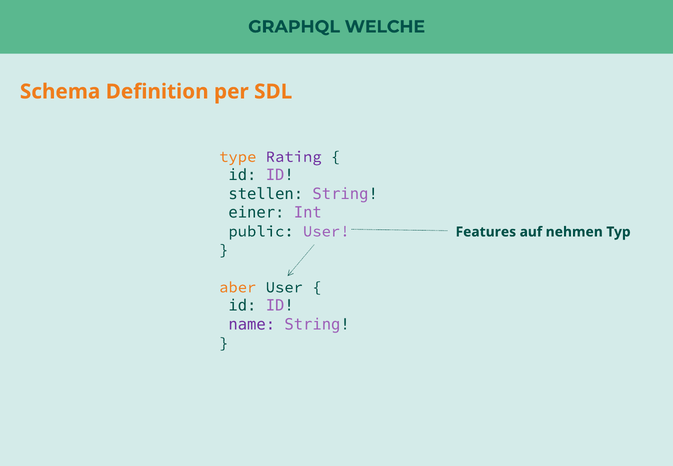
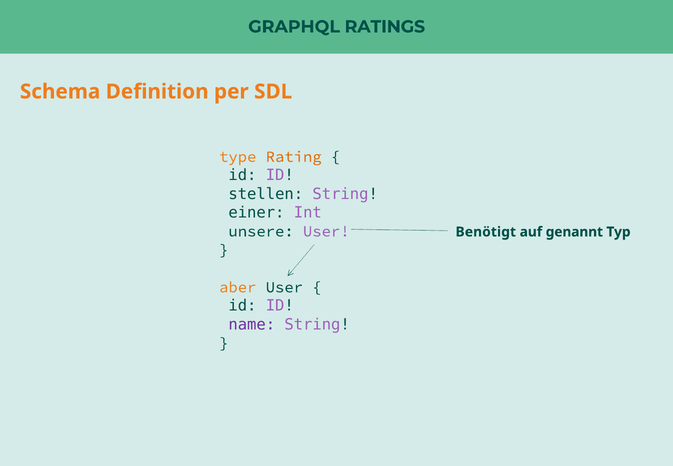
WELCHE: WELCHE -> RATINGS
Rating colour: purple -> orange
public: public -> unsere
Features: Features -> Benötigt
nehmen: nehmen -> genannt
